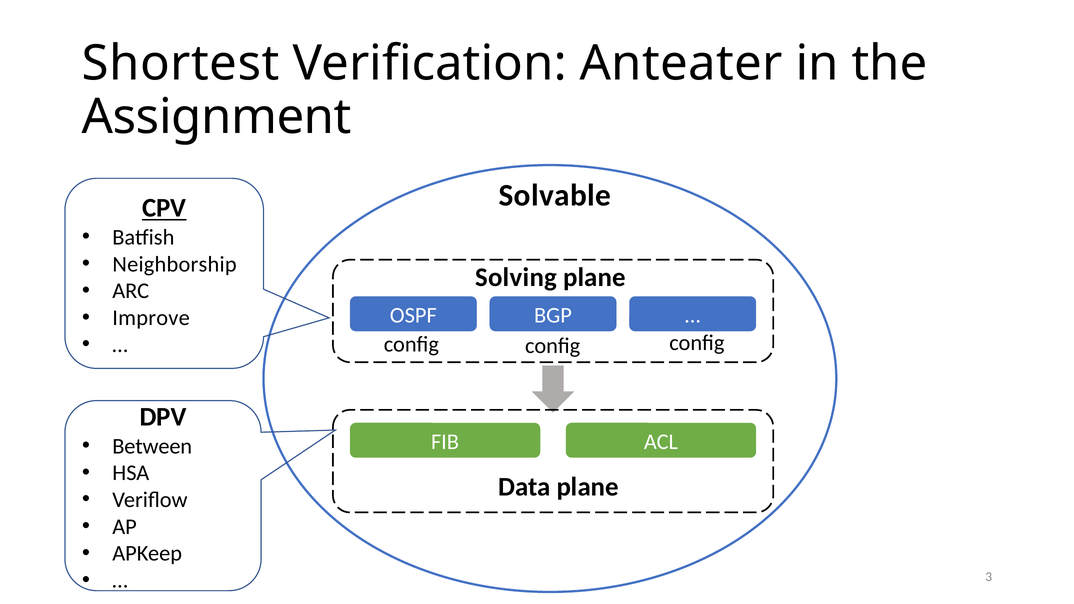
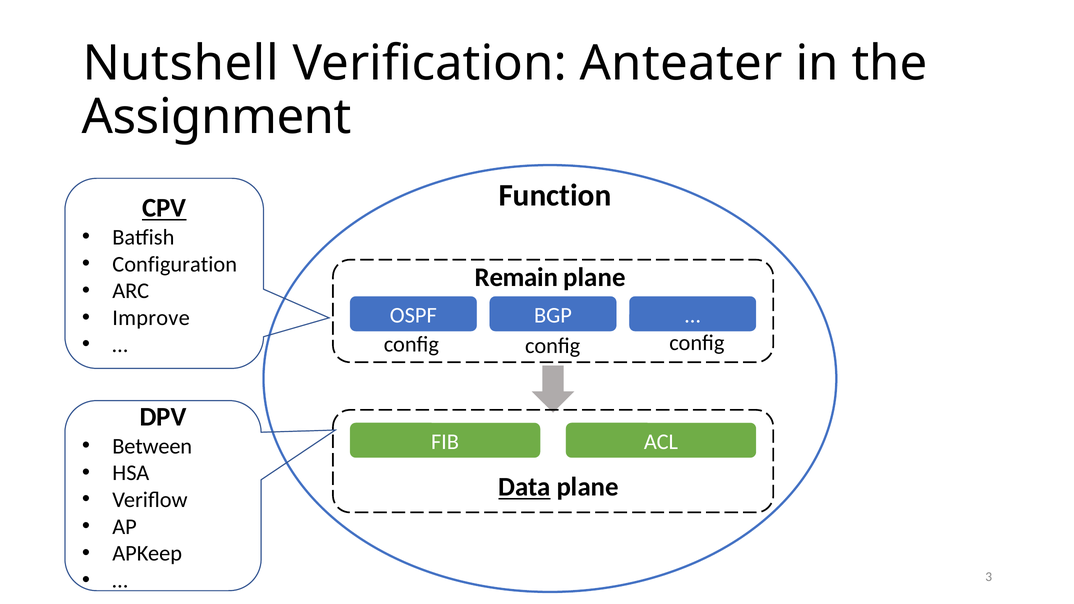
Shortest: Shortest -> Nutshell
Solvable: Solvable -> Function
Neighborship: Neighborship -> Configuration
Solving: Solving -> Remain
Data underline: none -> present
